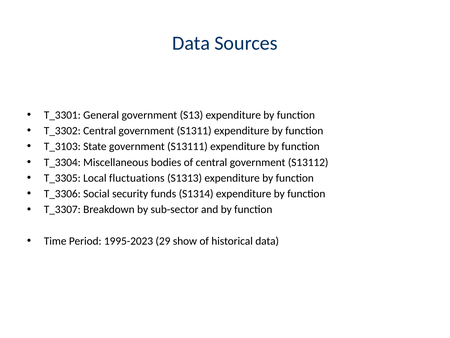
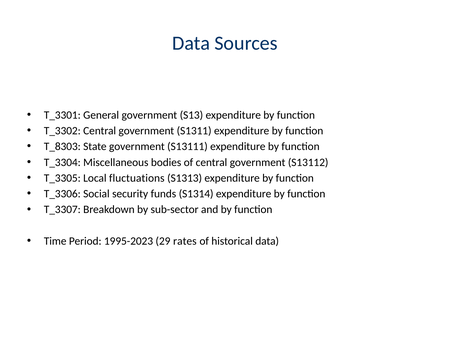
T_3103: T_3103 -> T_8303
show: show -> rates
